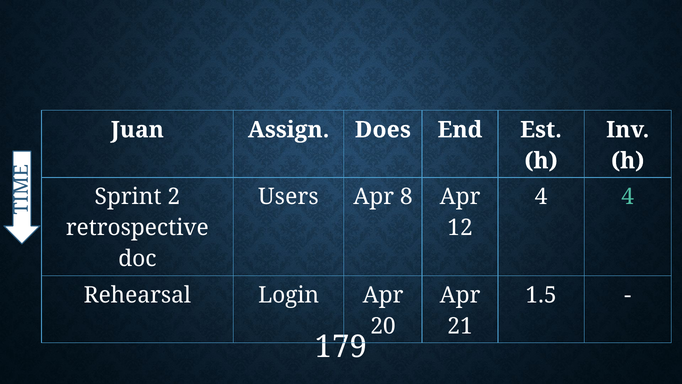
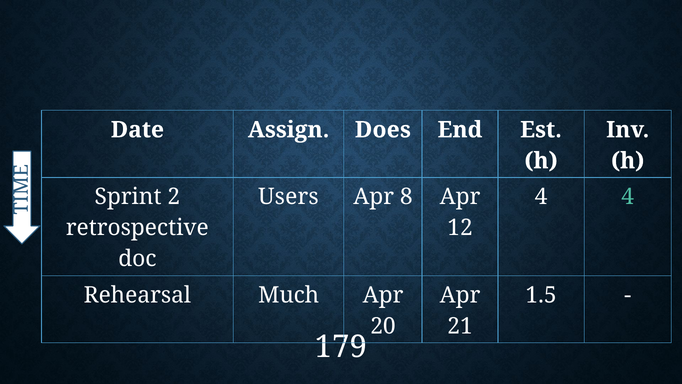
Juan: Juan -> Date
Login: Login -> Much
